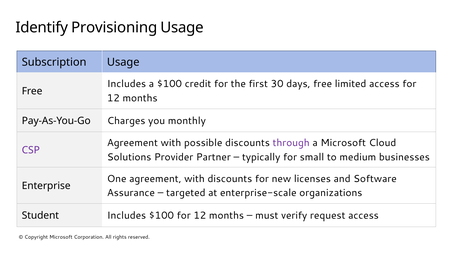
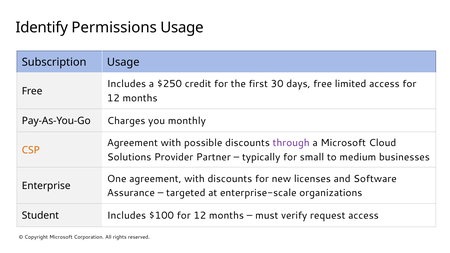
Provisioning: Provisioning -> Permissions
a $100: $100 -> $250
CSP colour: purple -> orange
